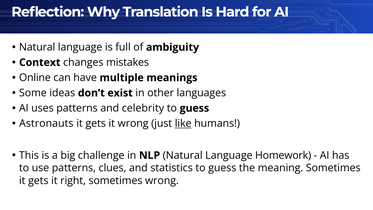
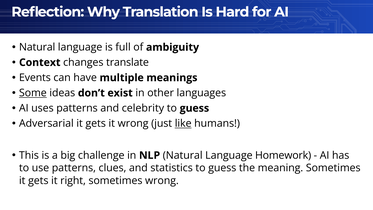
mistakes: mistakes -> translate
Online: Online -> Events
Some underline: none -> present
Astronauts: Astronauts -> Adversarial
